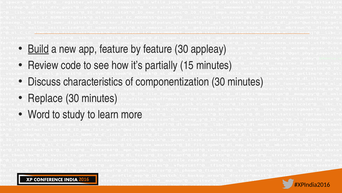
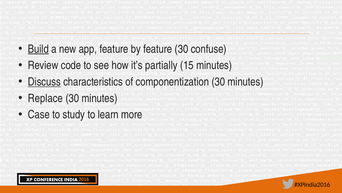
appleay: appleay -> confuse
Discuss underline: none -> present
Word: Word -> Case
